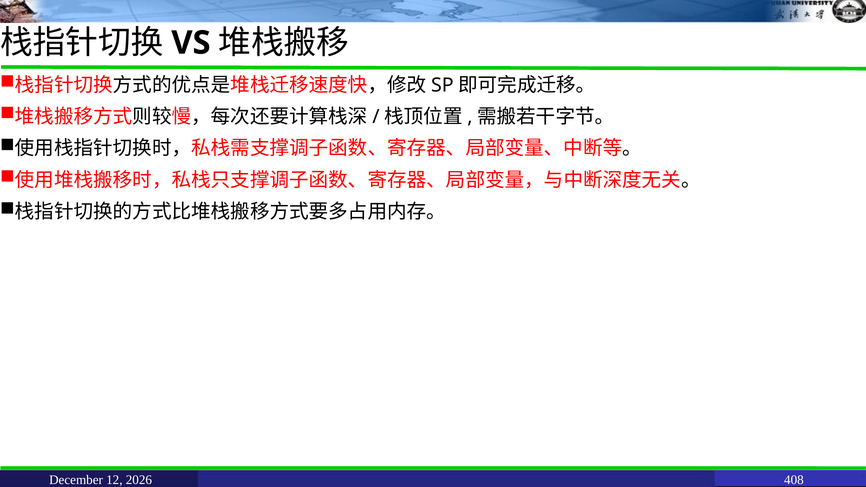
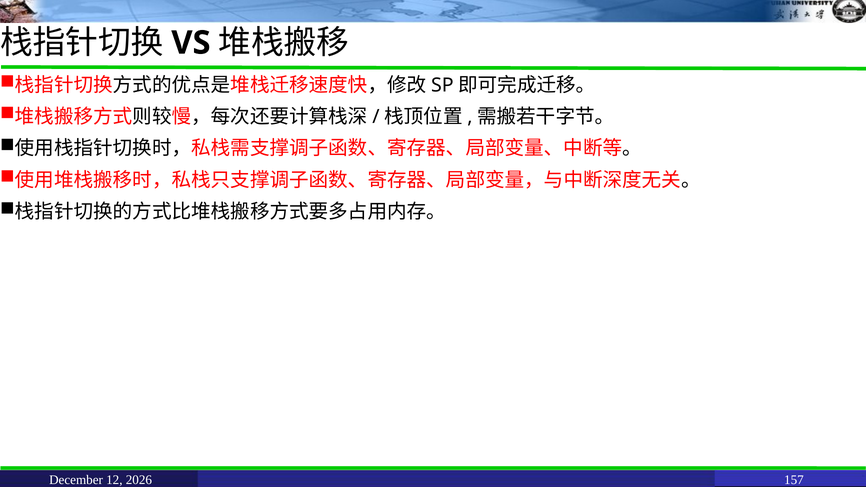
408: 408 -> 157
